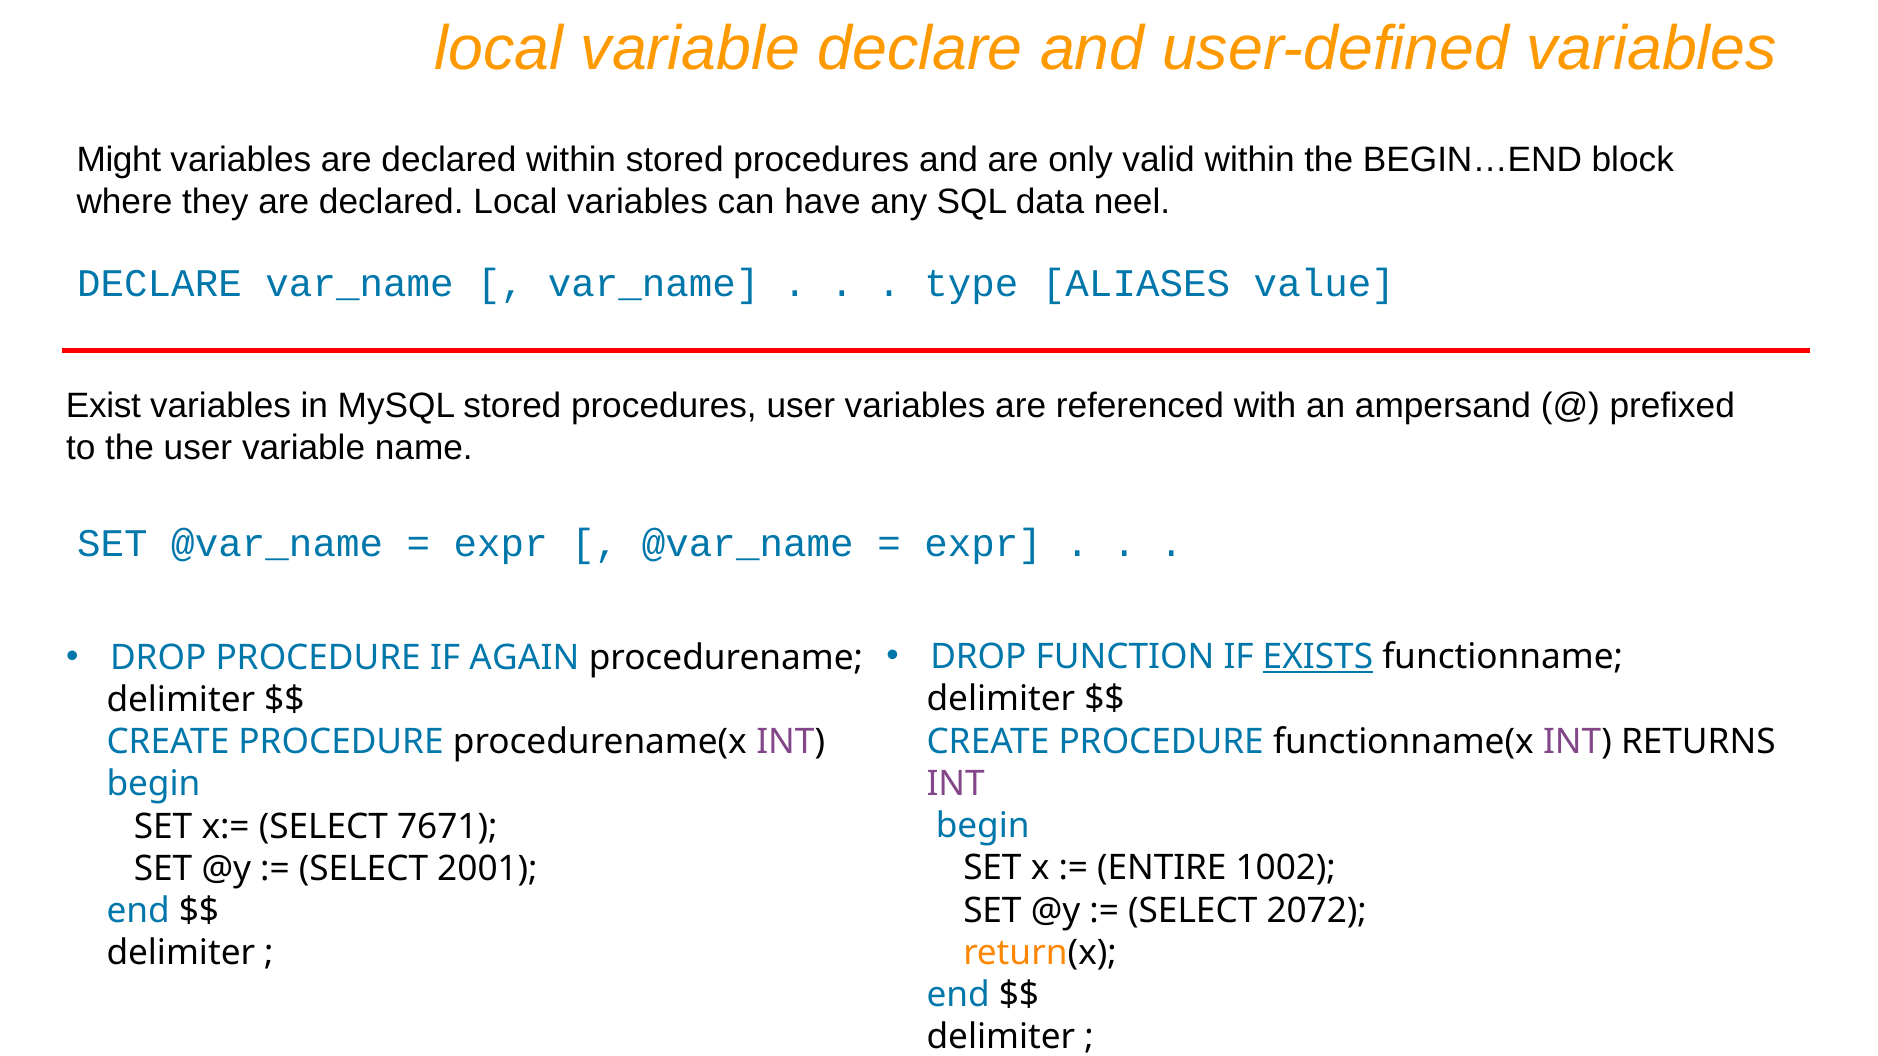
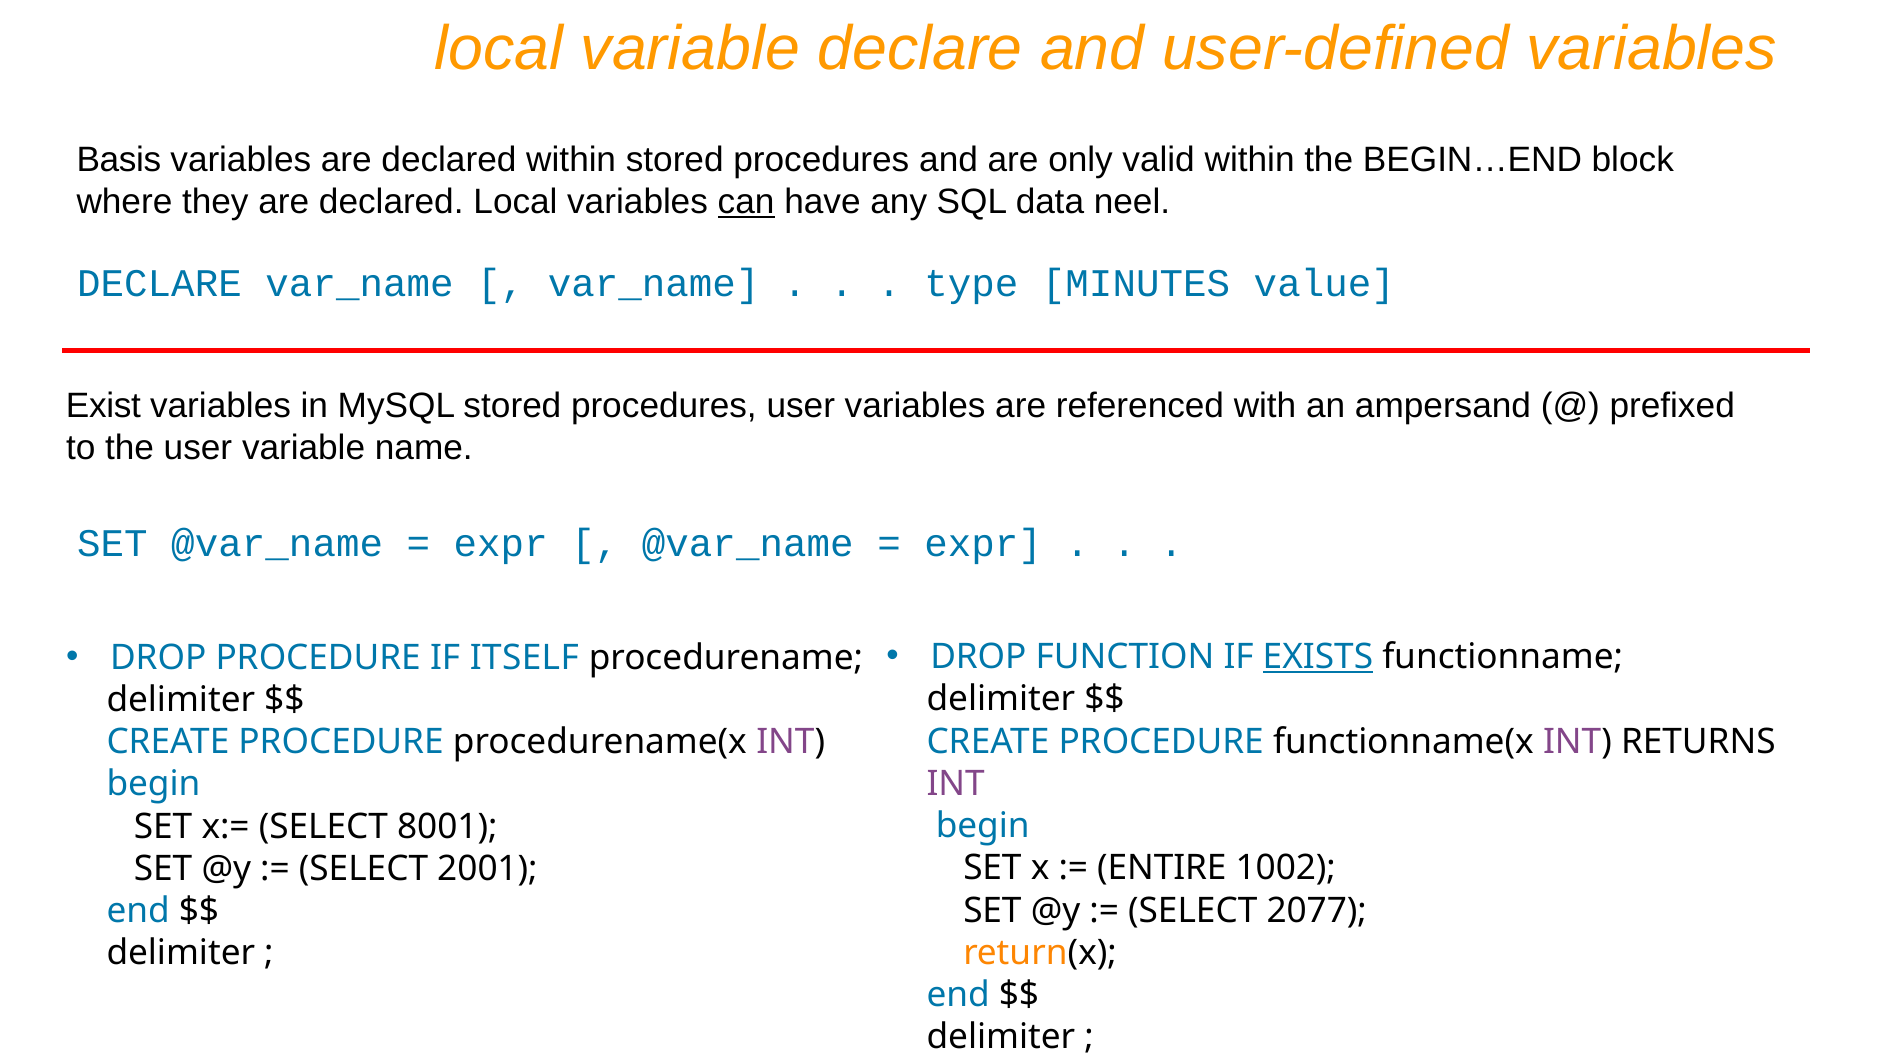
Might: Might -> Basis
can underline: none -> present
ALIASES: ALIASES -> MINUTES
AGAIN: AGAIN -> ITSELF
7671: 7671 -> 8001
2072: 2072 -> 2077
